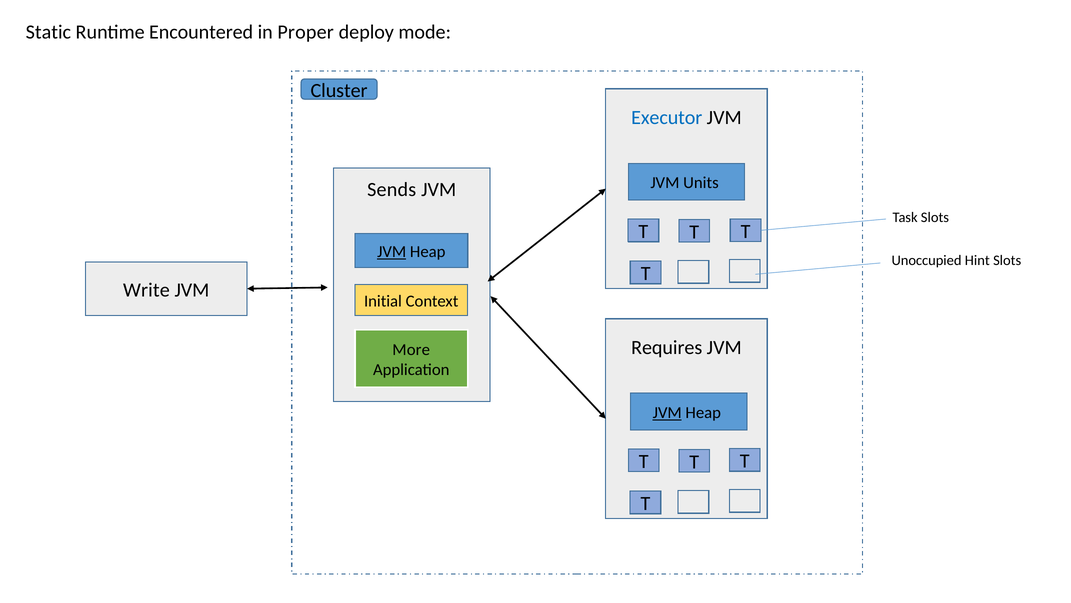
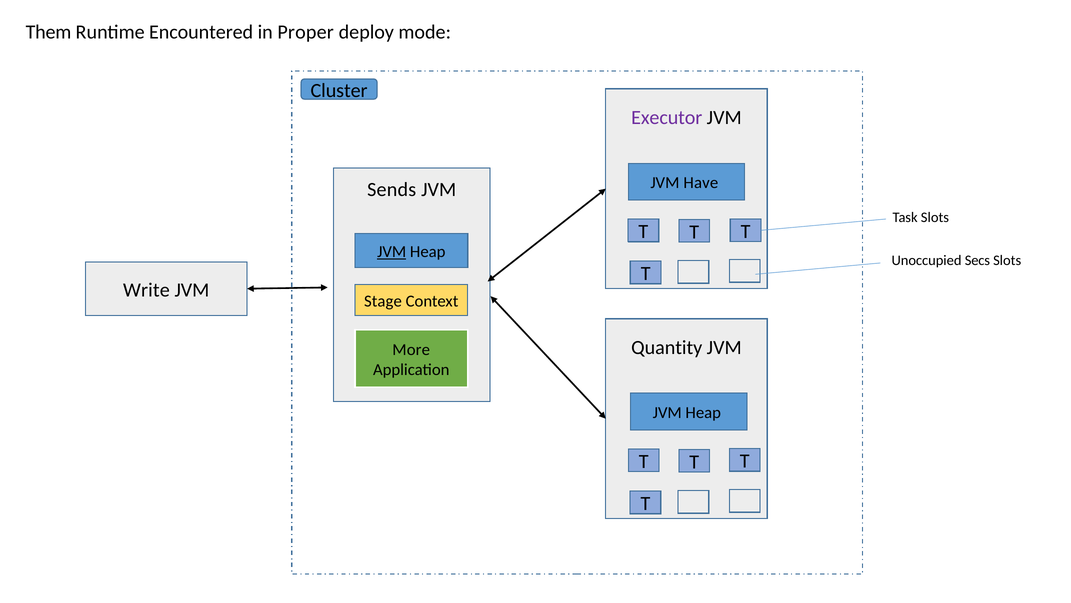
Static: Static -> Them
Executor colour: blue -> purple
Units: Units -> Have
Hint: Hint -> Secs
Initial: Initial -> Stage
Requires: Requires -> Quantity
JVM at (667, 412) underline: present -> none
